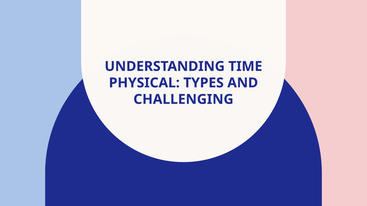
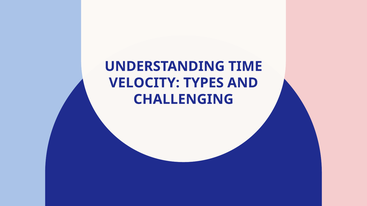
PHYSICAL: PHYSICAL -> VELOCITY
